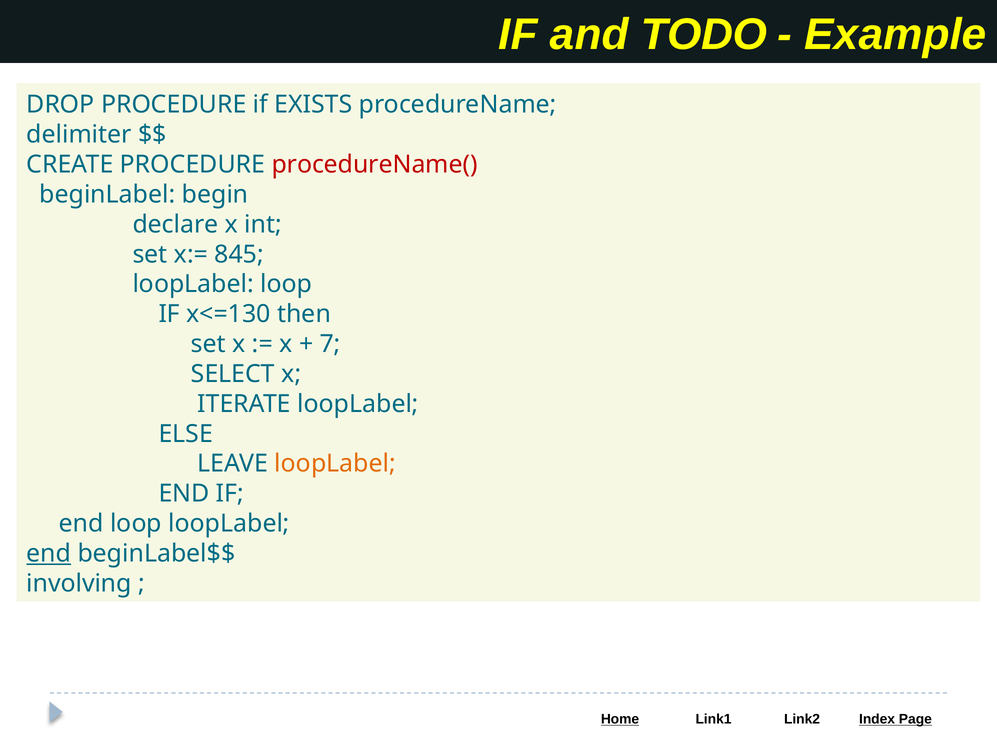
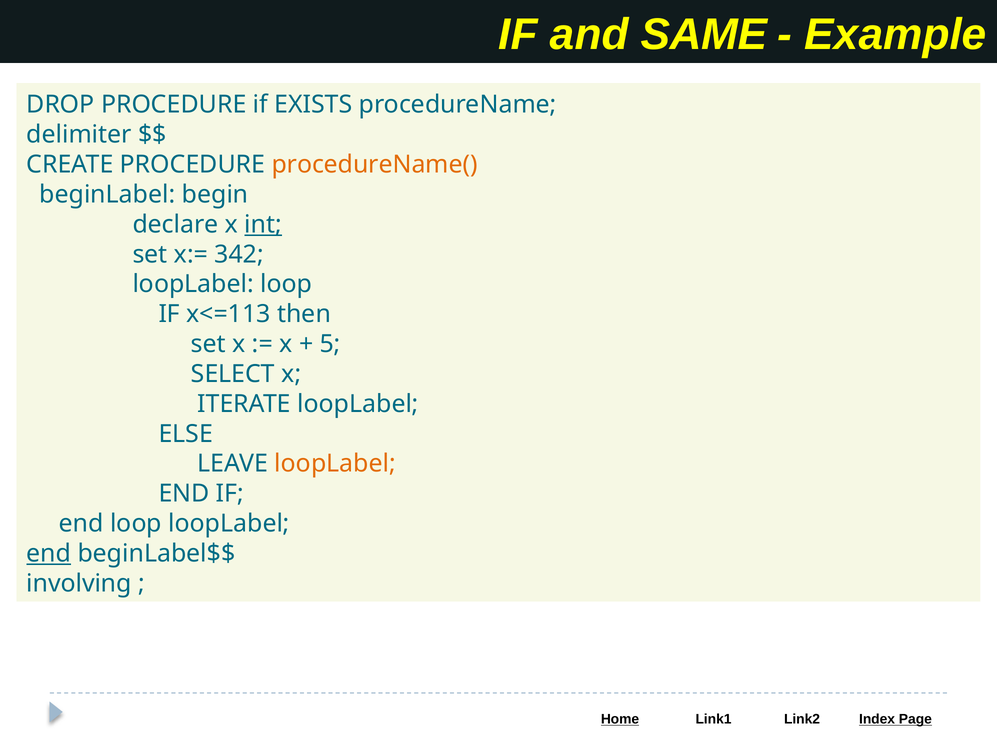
TODO: TODO -> SAME
procedureName( colour: red -> orange
int underline: none -> present
845: 845 -> 342
x<=130: x<=130 -> x<=113
7: 7 -> 5
